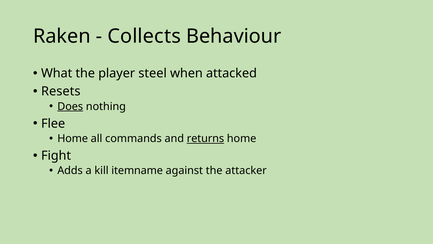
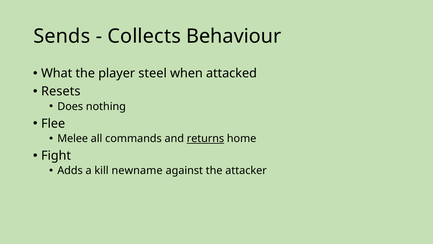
Raken: Raken -> Sends
Does underline: present -> none
Home at (73, 138): Home -> Melee
itemname: itemname -> newname
